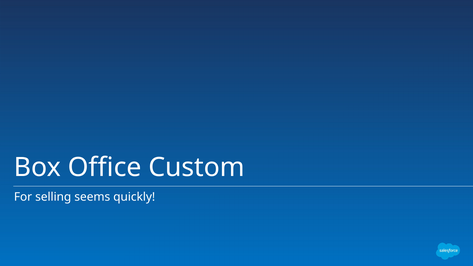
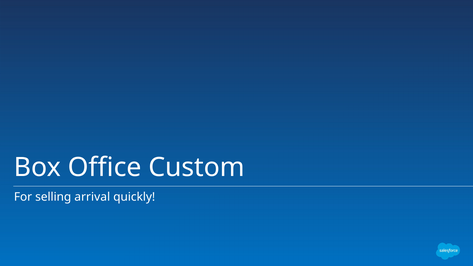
seems: seems -> arrival
